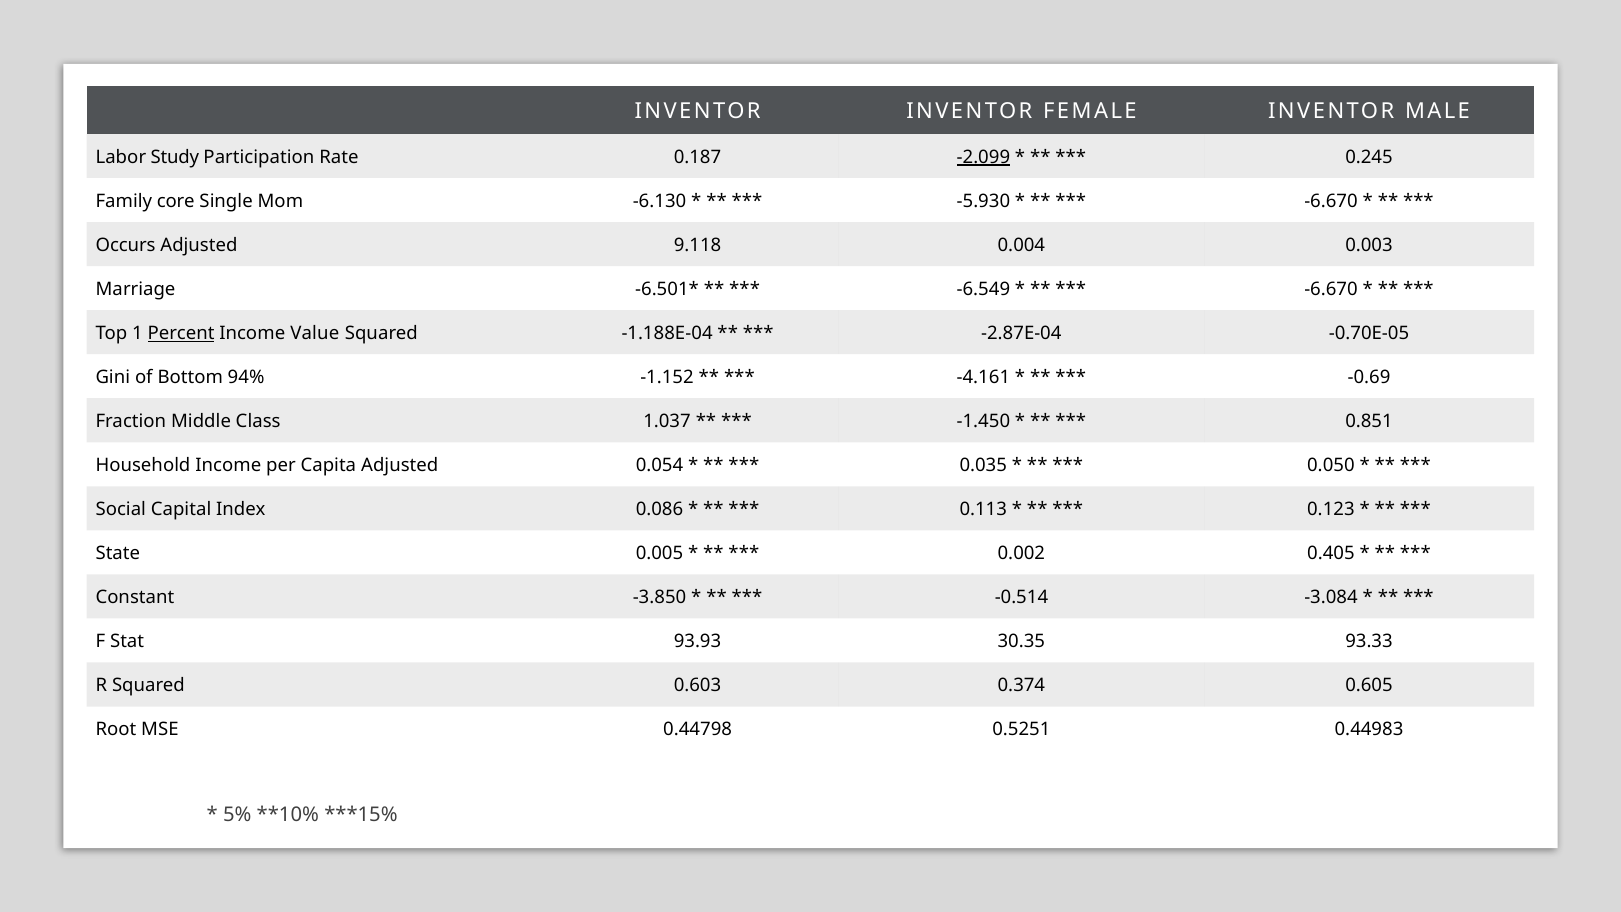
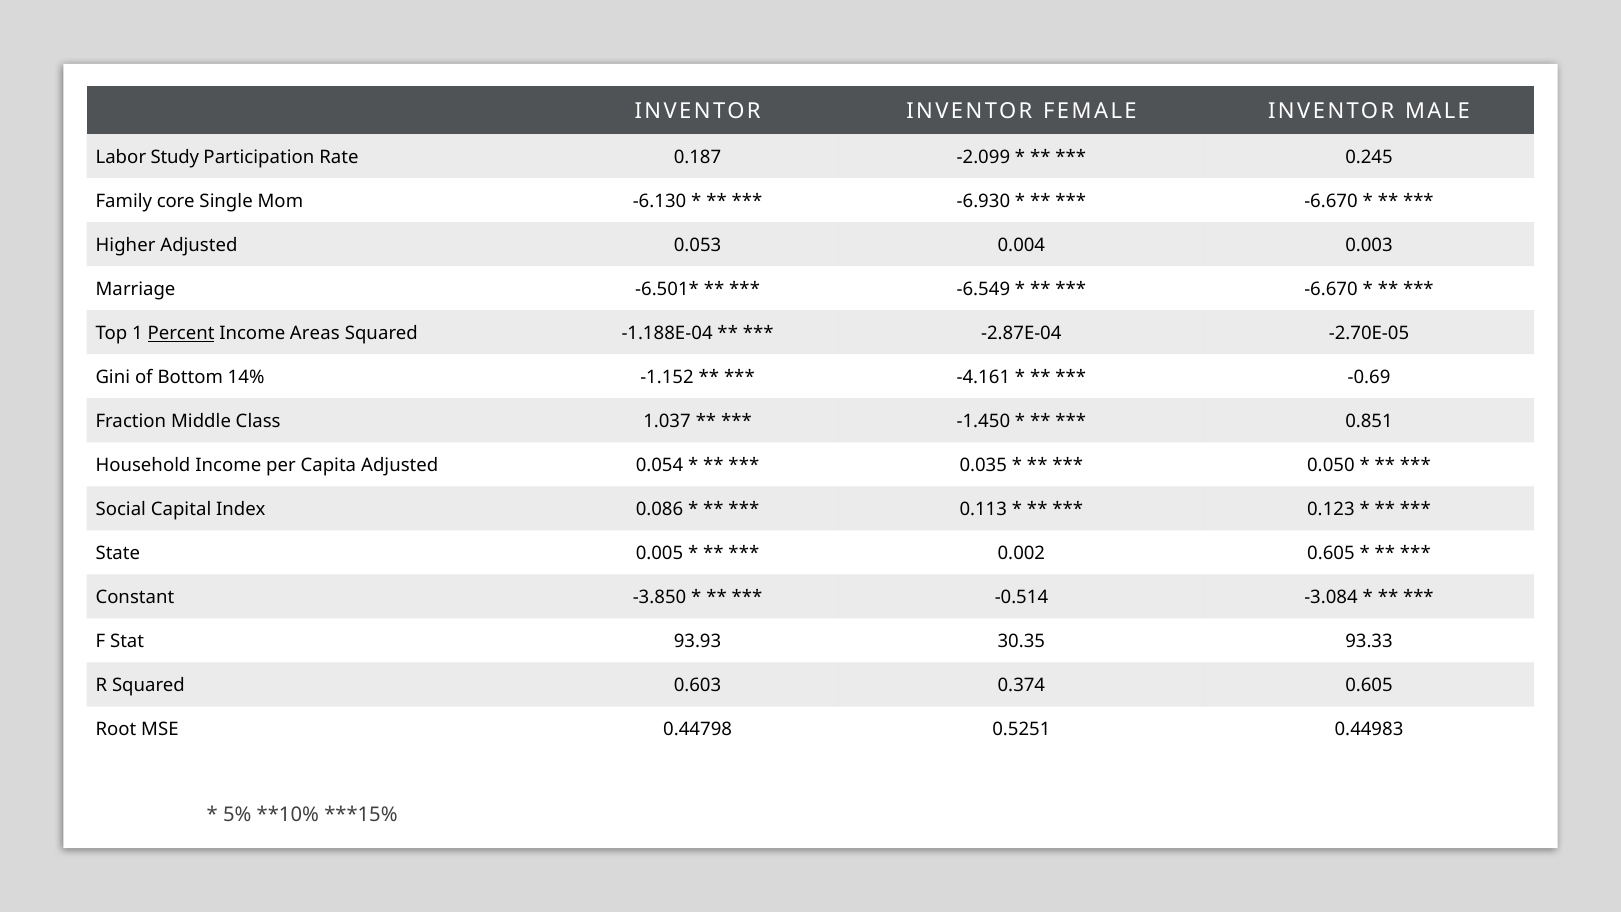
-2.099 underline: present -> none
-5.930: -5.930 -> -6.930
Occurs: Occurs -> Higher
9.118: 9.118 -> 0.053
Value: Value -> Areas
-0.70E-05: -0.70E-05 -> -2.70E-05
94%: 94% -> 14%
0.002 0.405: 0.405 -> 0.605
